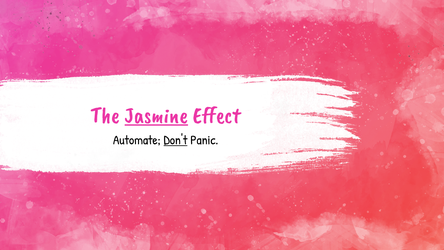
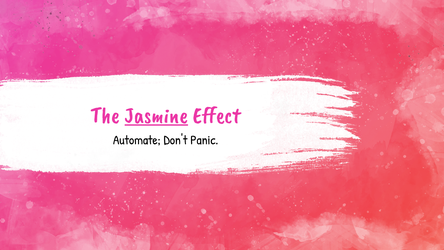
Don't underline: present -> none
